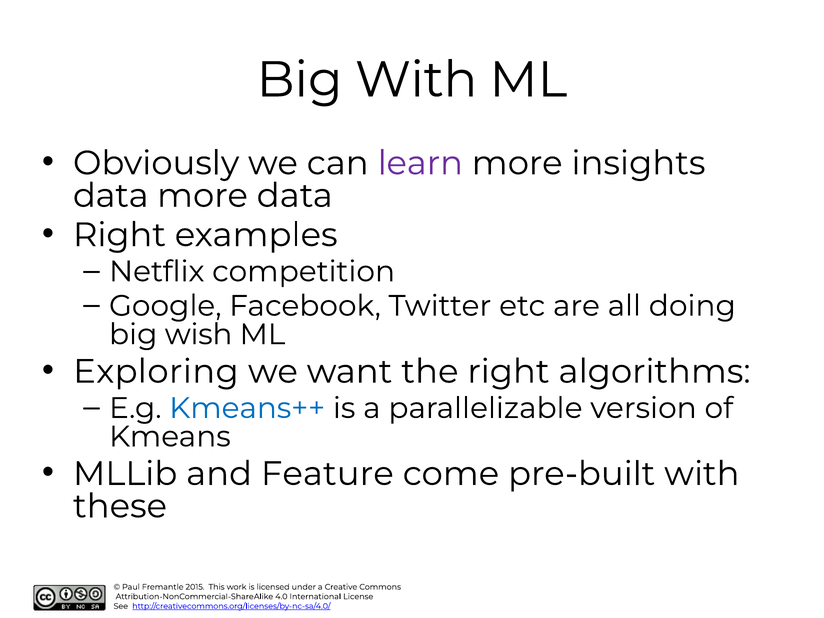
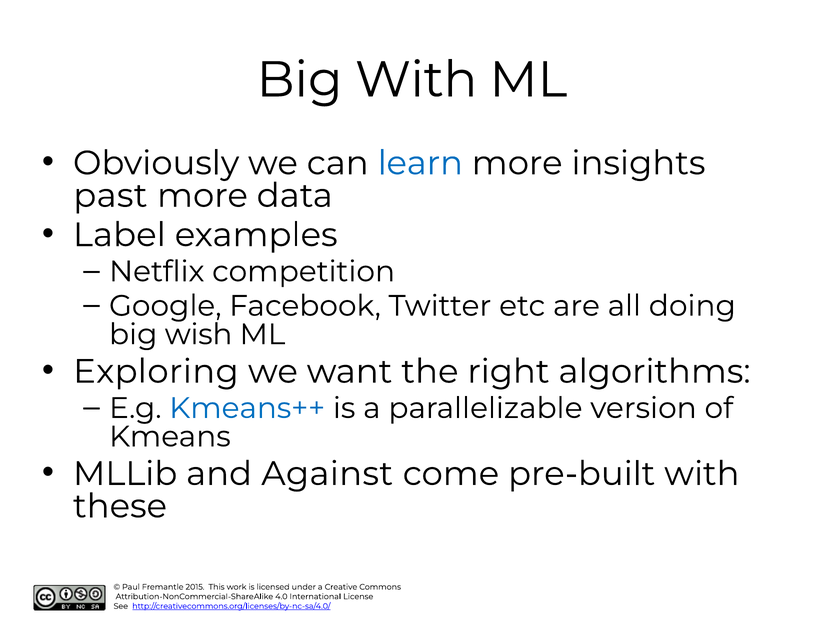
learn colour: purple -> blue
data at (111, 196): data -> past
Right at (119, 235): Right -> Label
Feature: Feature -> Against
